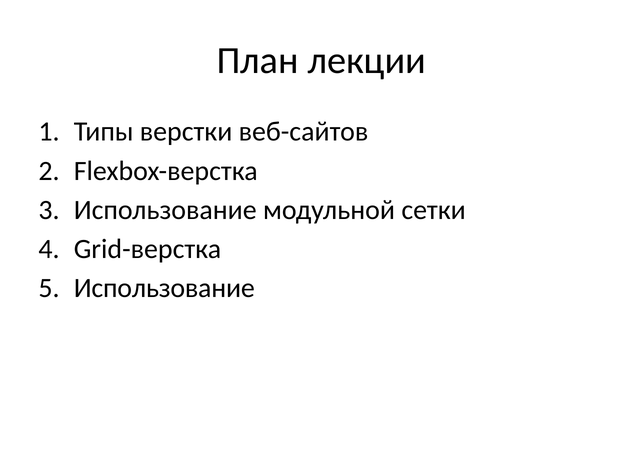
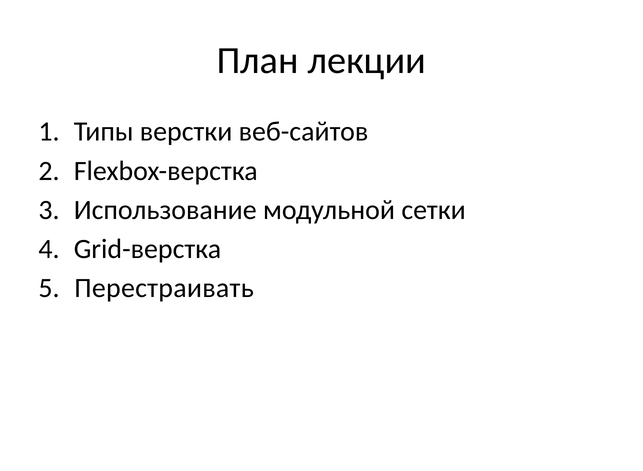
Использование at (164, 288): Использование -> Перестраивать
